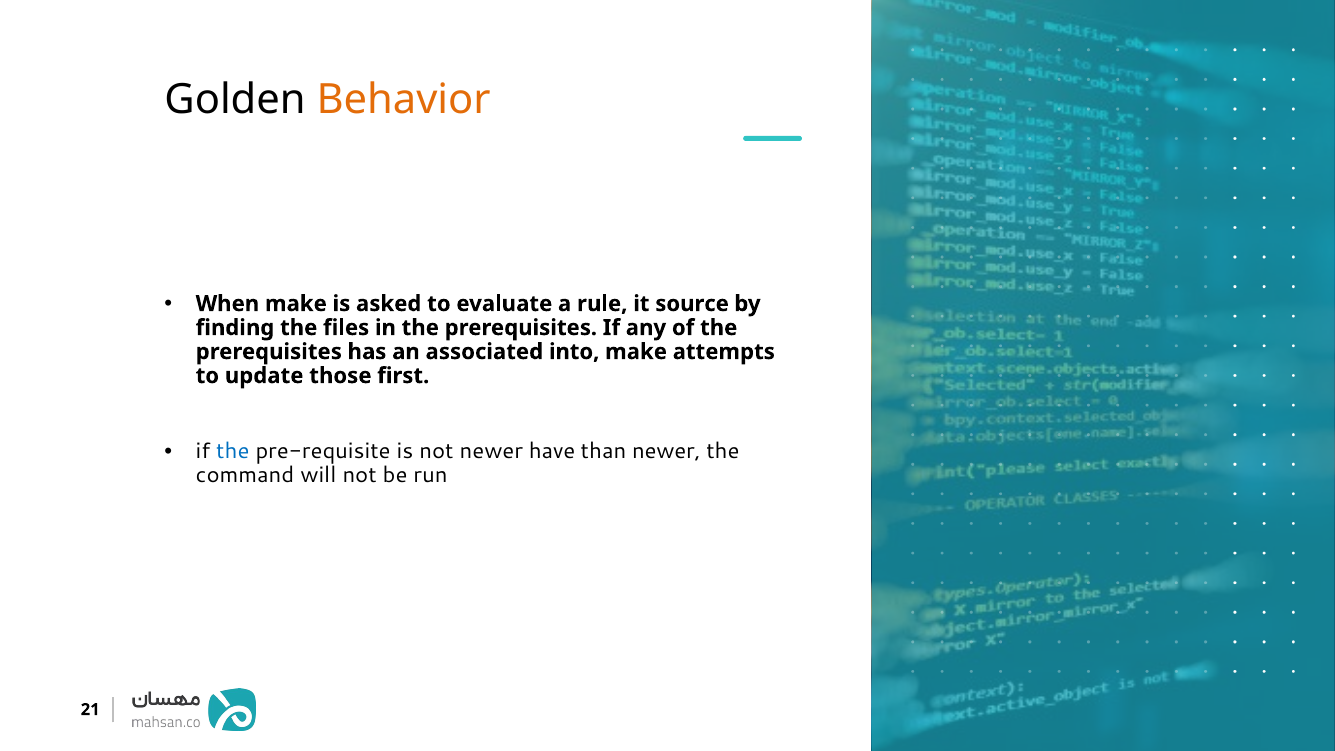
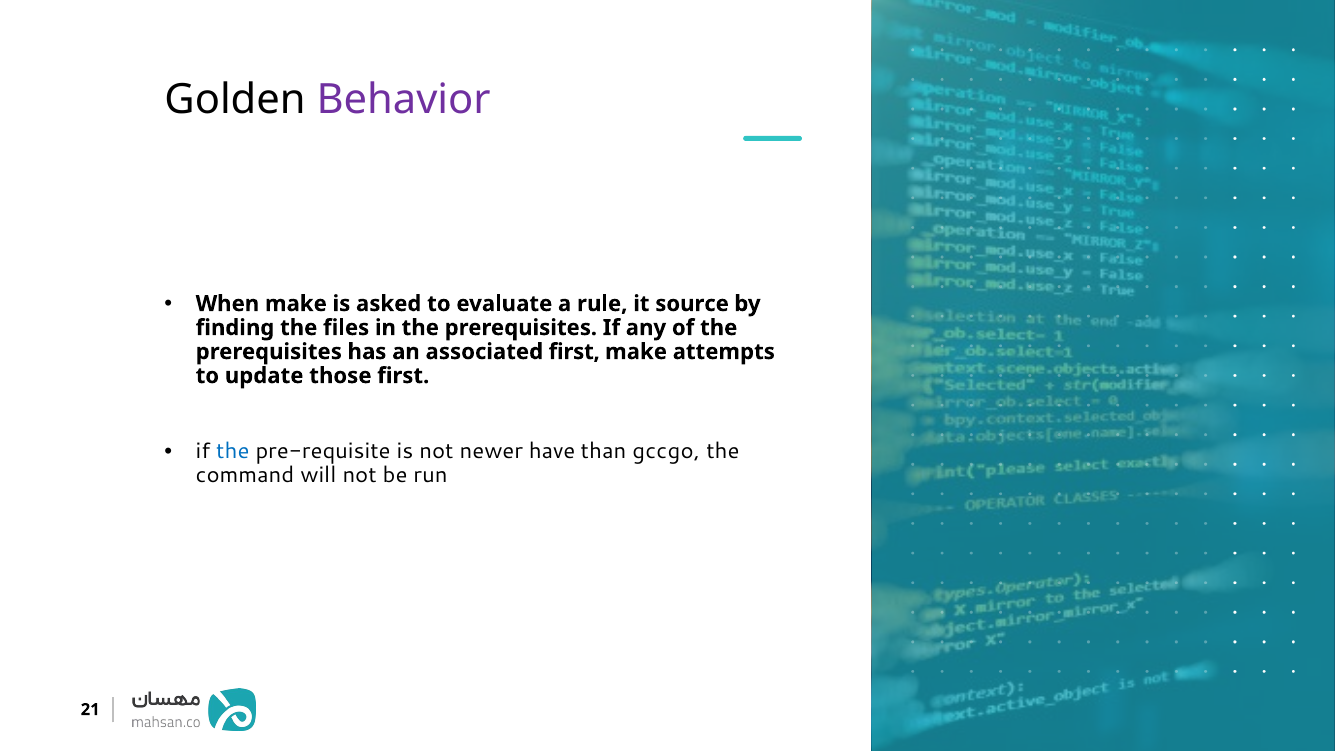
Behavior colour: orange -> purple
associated into: into -> first
than newer: newer -> gccgo
